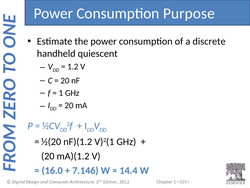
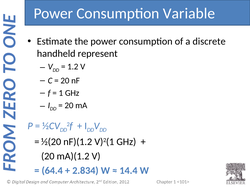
Purpose: Purpose -> Variable
quiescent: quiescent -> represent
16.0: 16.0 -> 64.4
7.146: 7.146 -> 2.834
